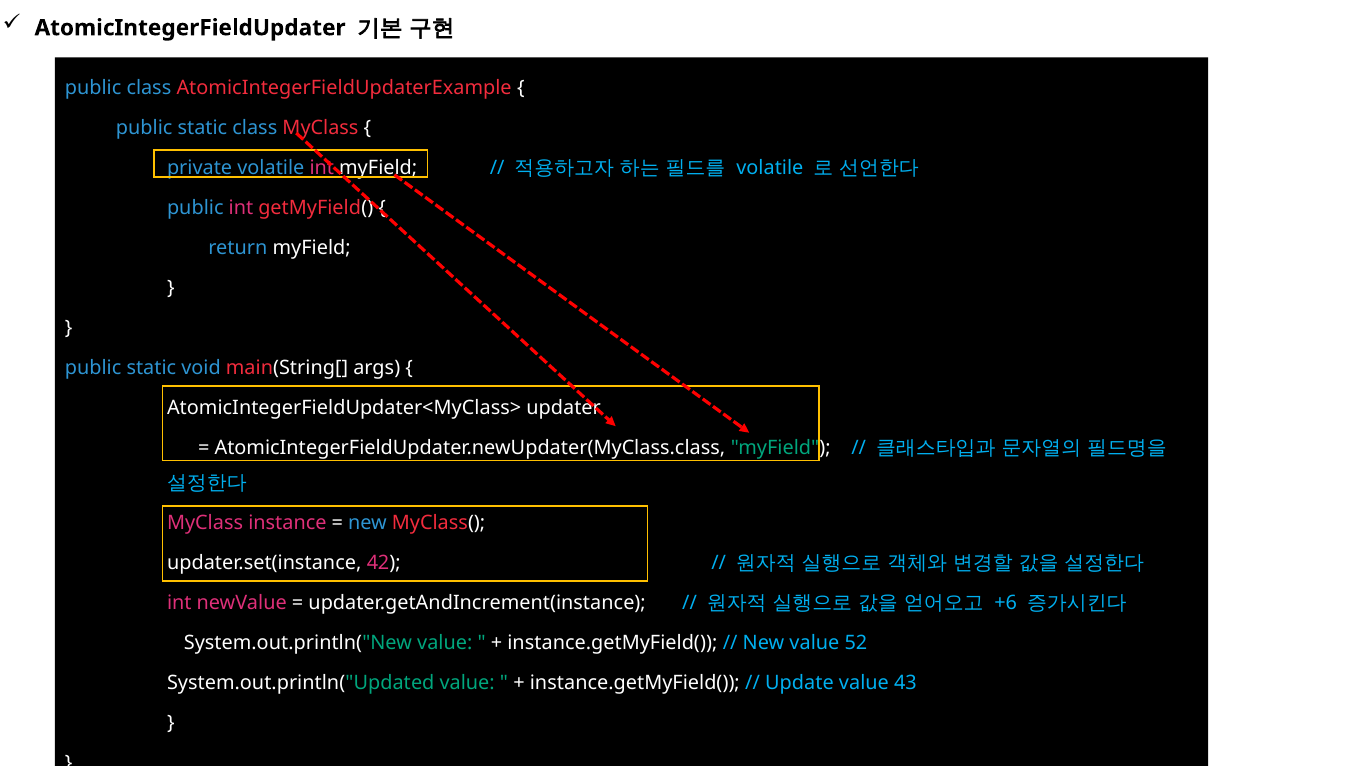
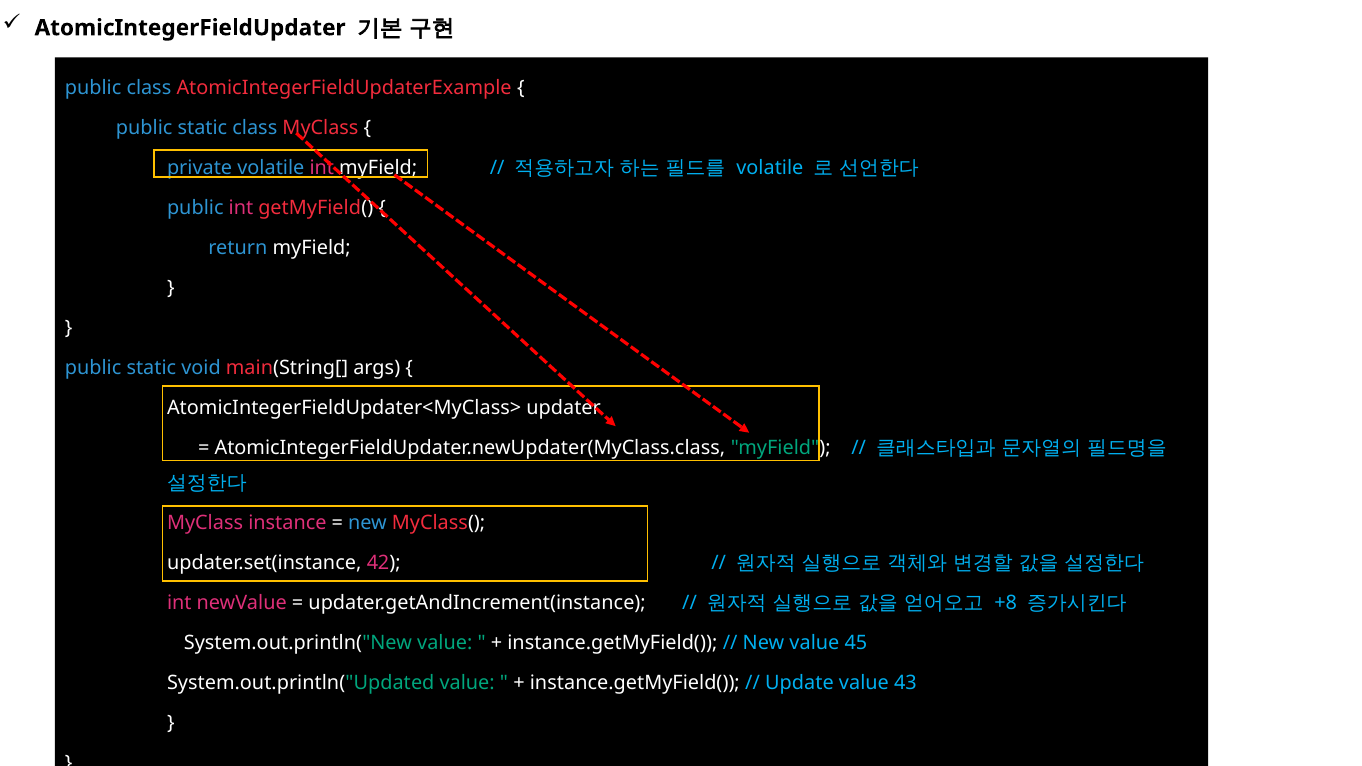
+6: +6 -> +8
52: 52 -> 45
